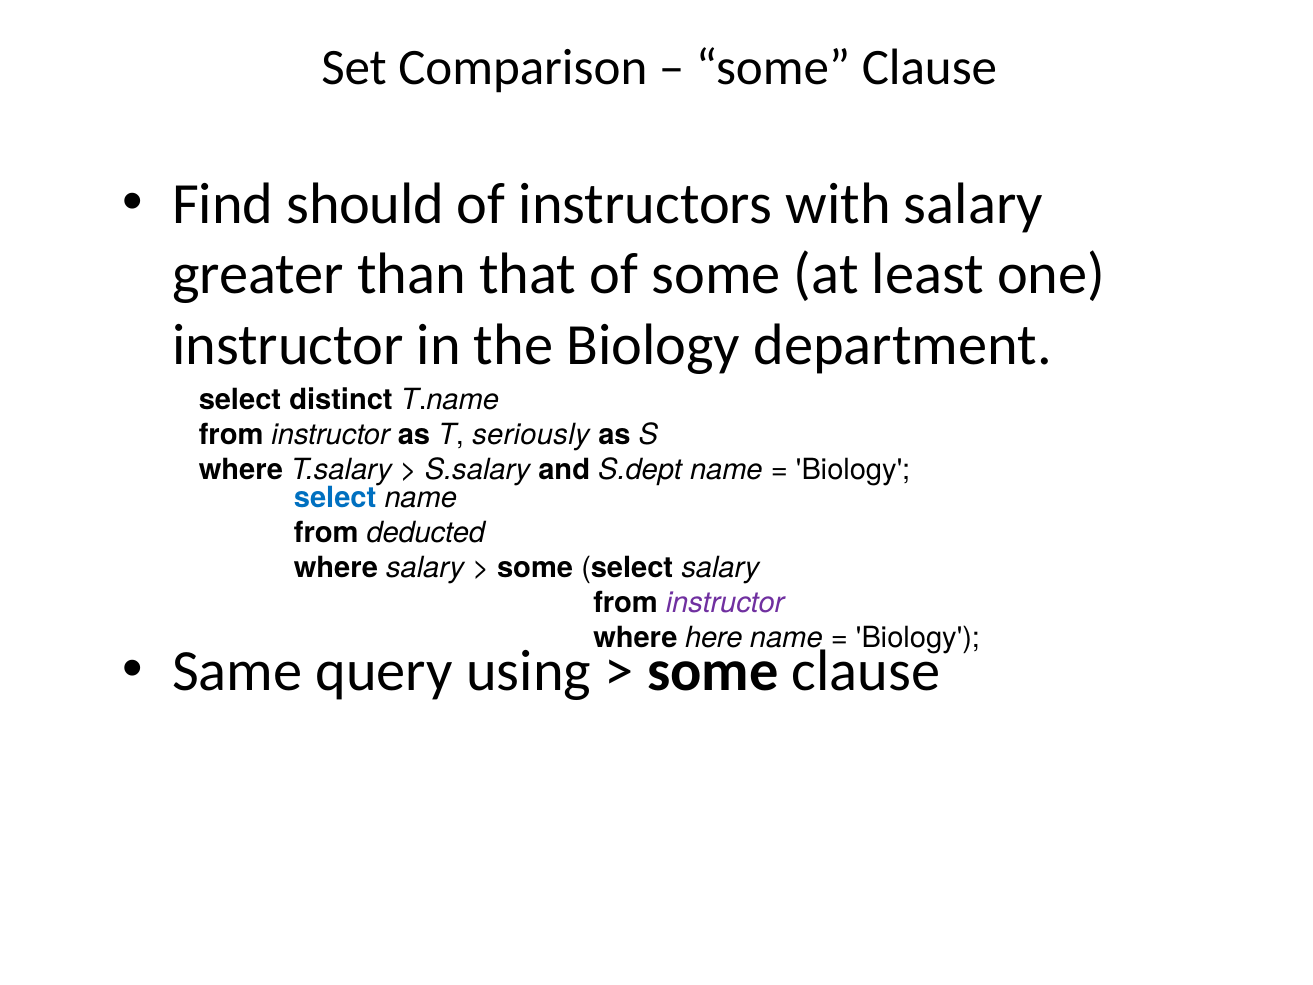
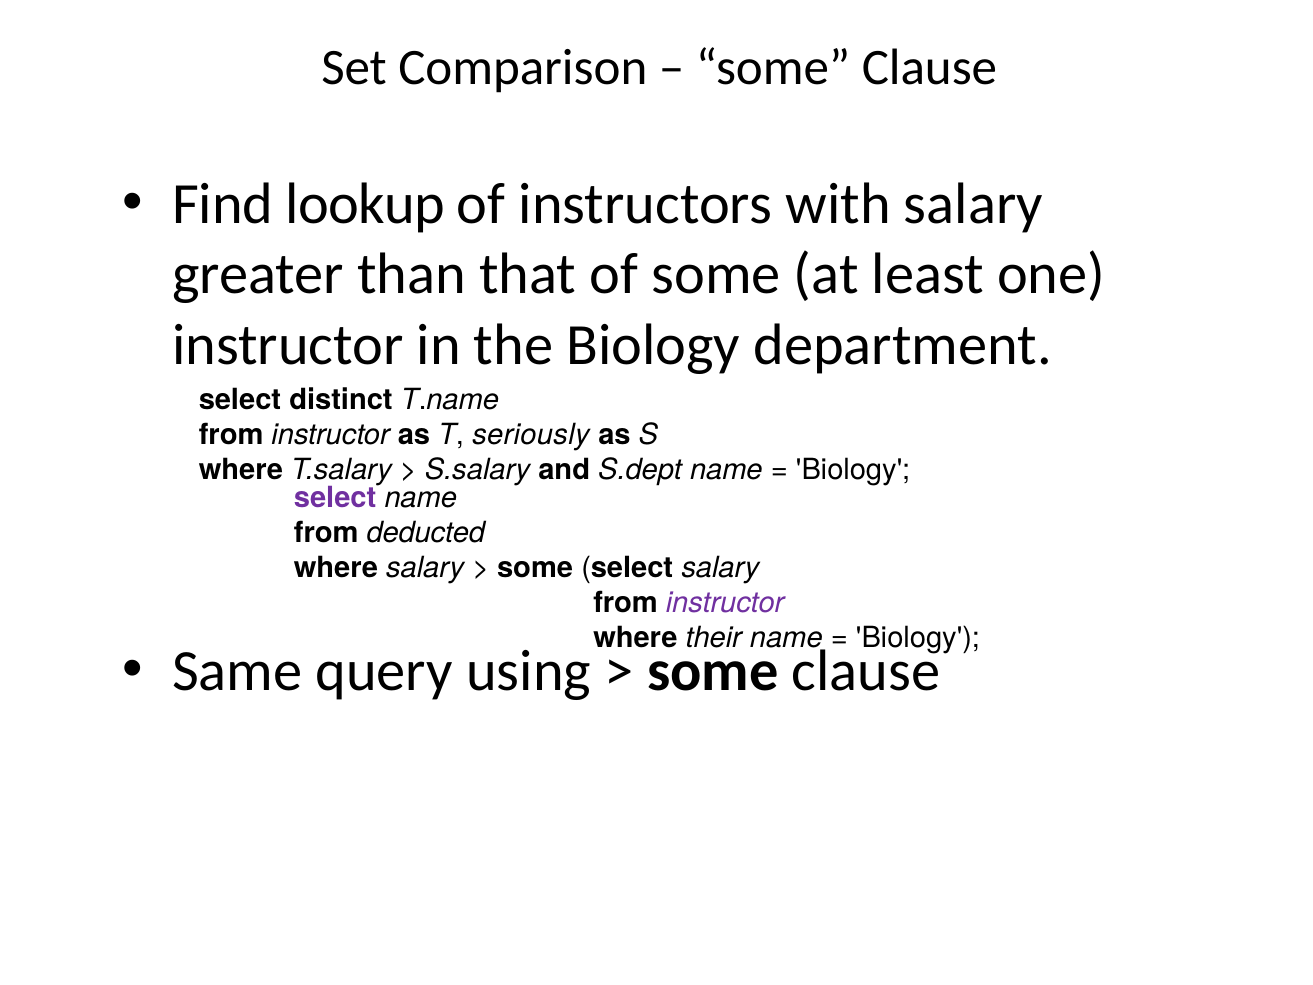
should: should -> lookup
select at (335, 498) colour: blue -> purple
here: here -> their
